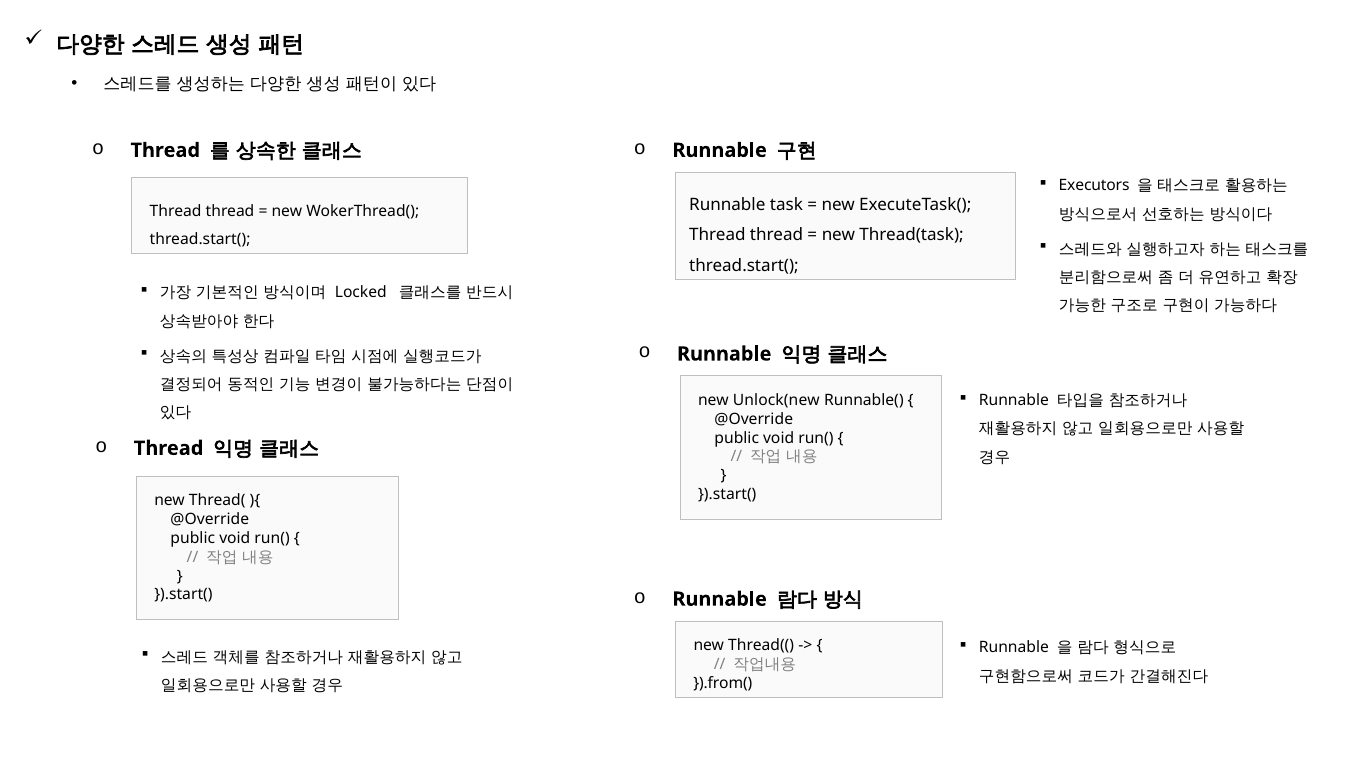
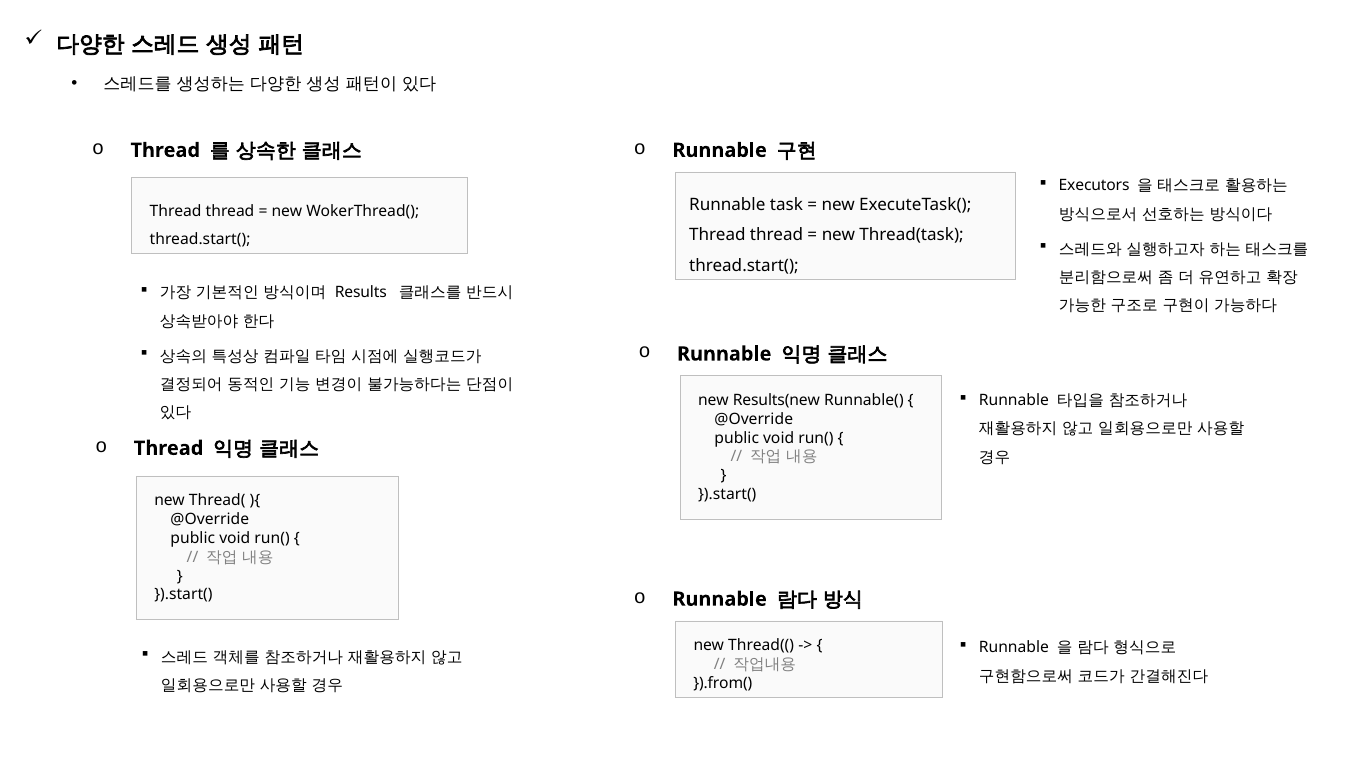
Locked: Locked -> Results
Unlock(new: Unlock(new -> Results(new
